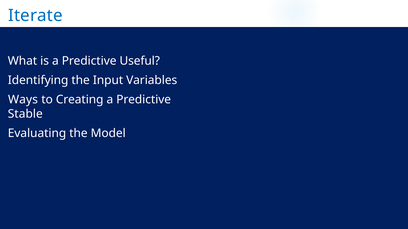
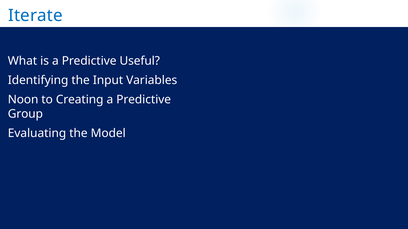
Ways: Ways -> Noon
Stable: Stable -> Group
